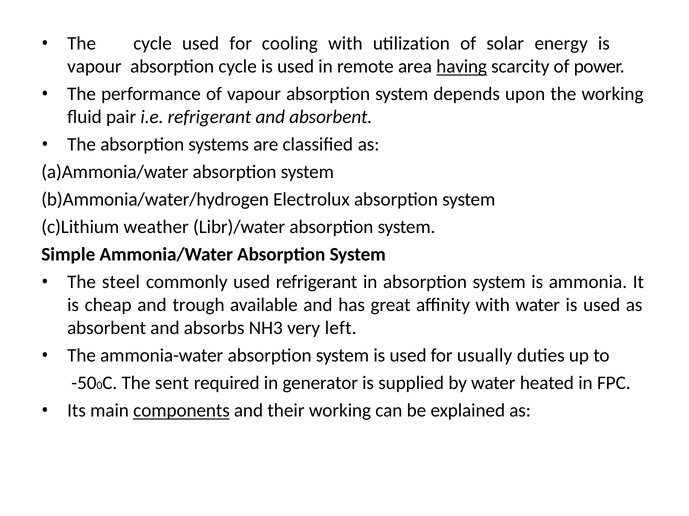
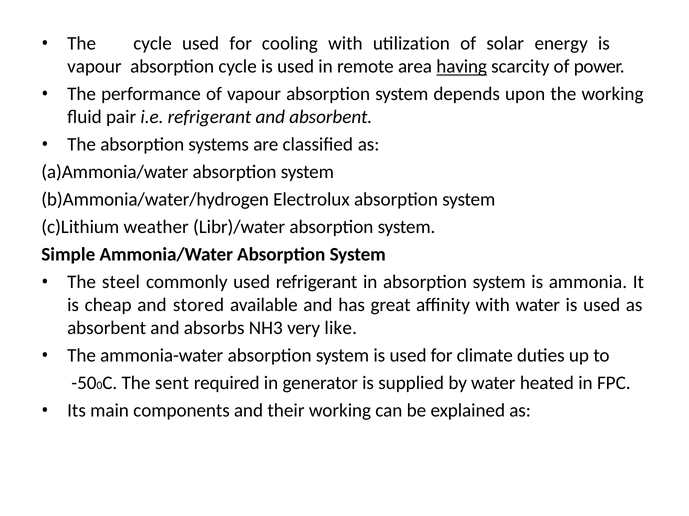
trough: trough -> stored
left: left -> like
usually: usually -> climate
components underline: present -> none
